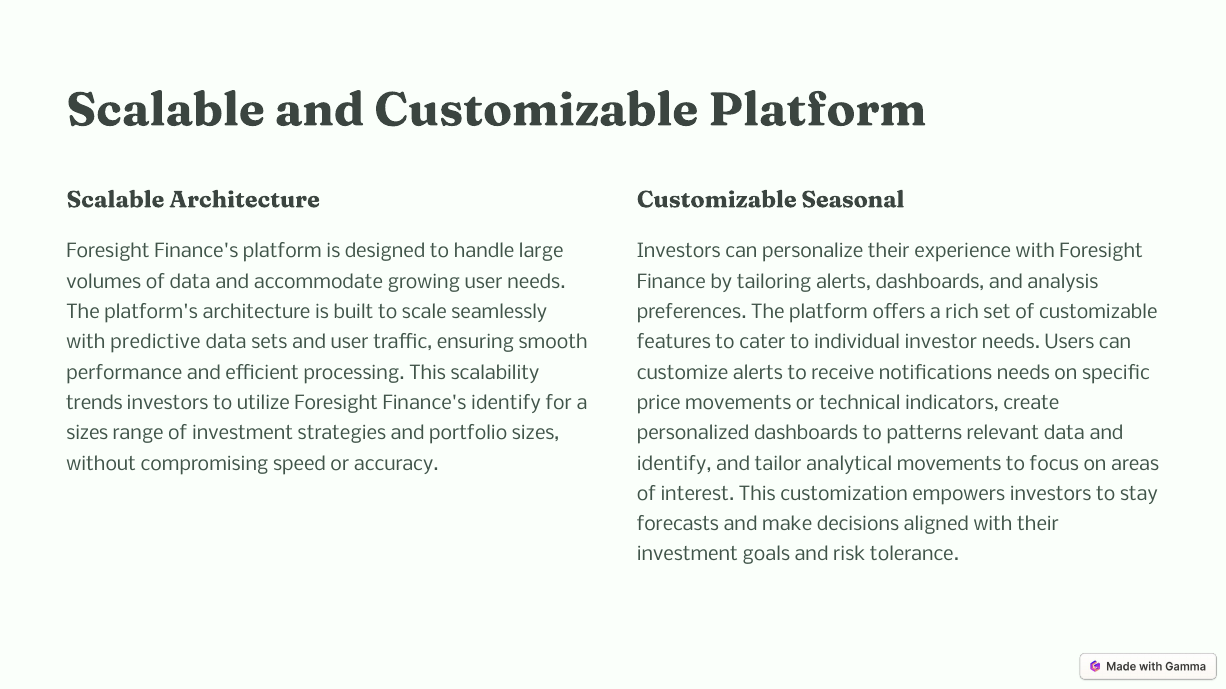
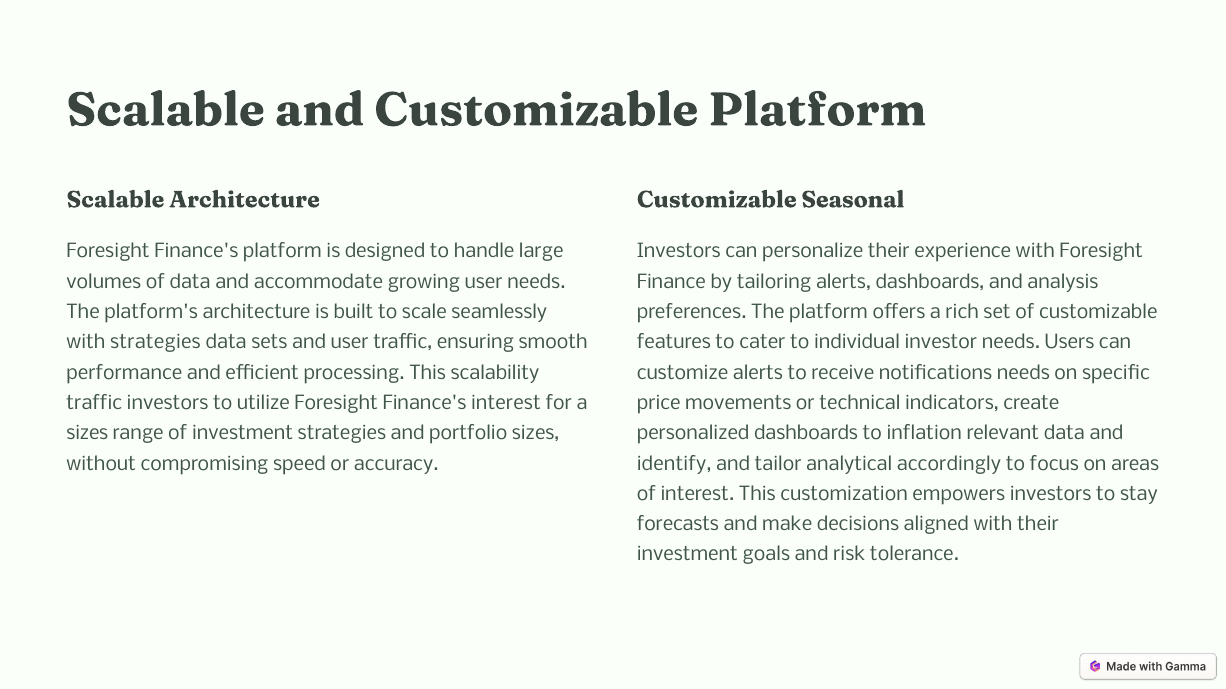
with predictive: predictive -> strategies
trends at (94, 404): trends -> traffic
Finance's identify: identify -> interest
patterns: patterns -> inflation
analytical movements: movements -> accordingly
